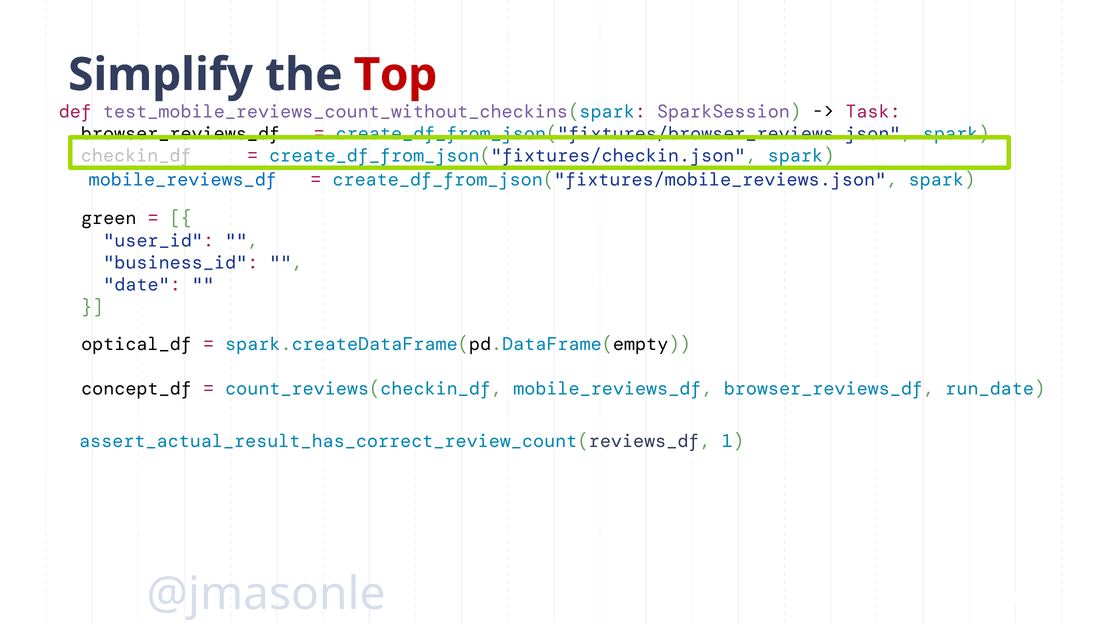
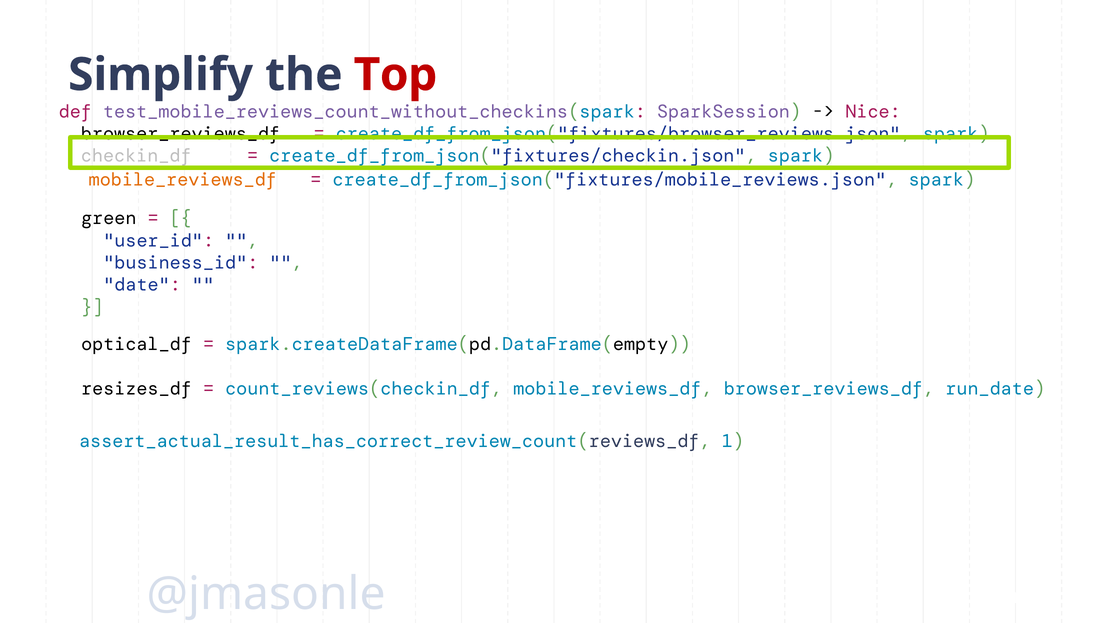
Task: Task -> Nice
mobile_reviews_df at (183, 180) colour: blue -> orange
concept_df: concept_df -> resizes_df
